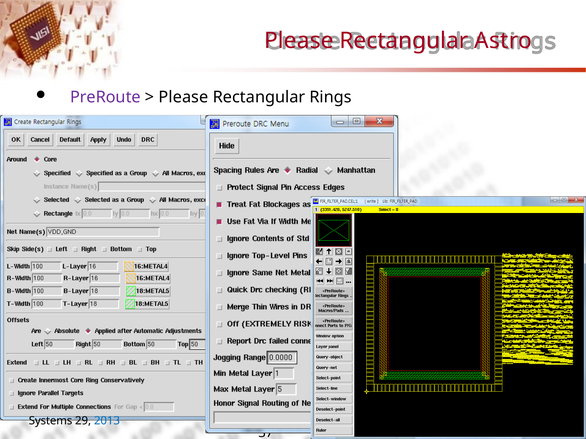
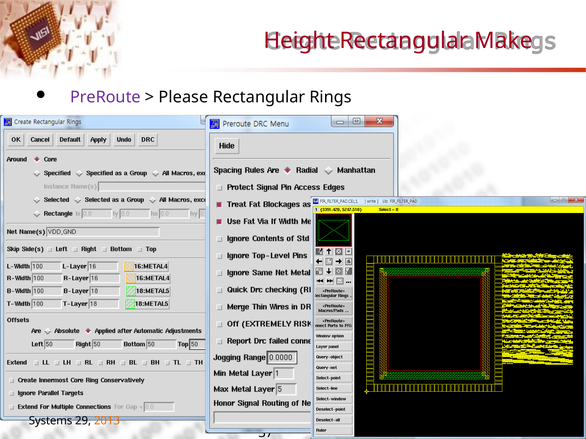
Please at (299, 41): Please -> Height
Astro: Astro -> Make
2013 colour: blue -> orange
